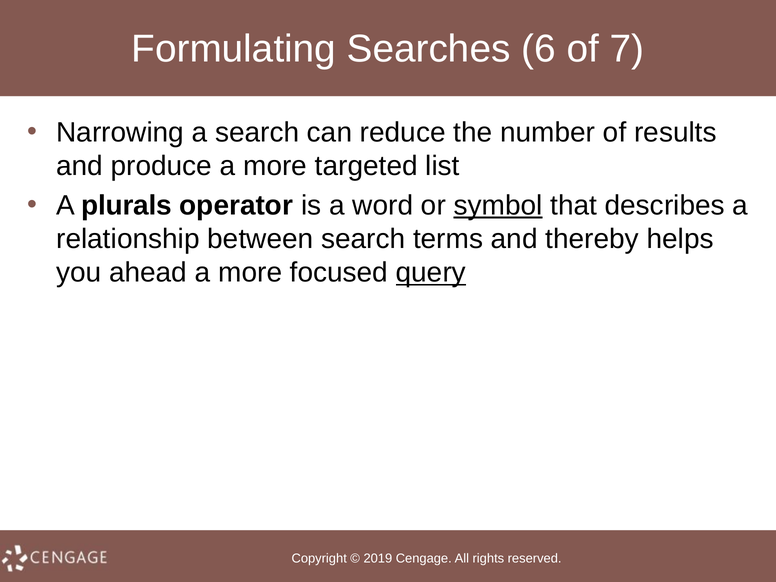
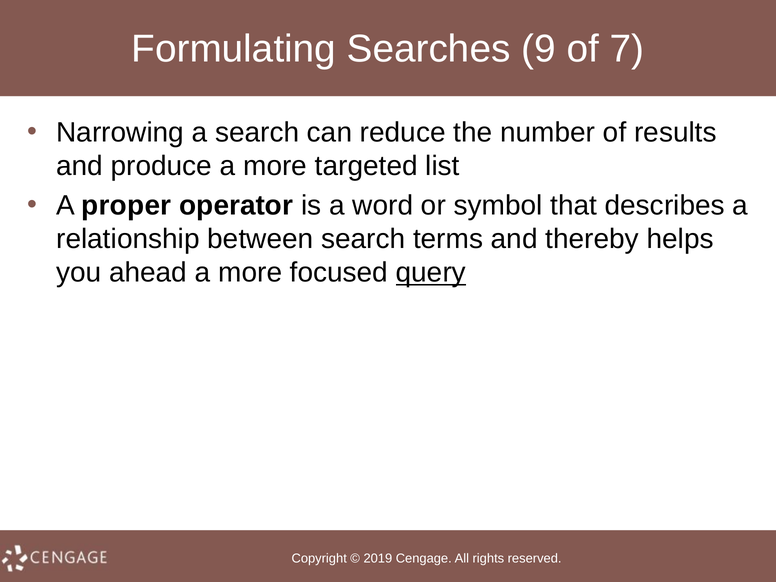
6: 6 -> 9
plurals: plurals -> proper
symbol underline: present -> none
